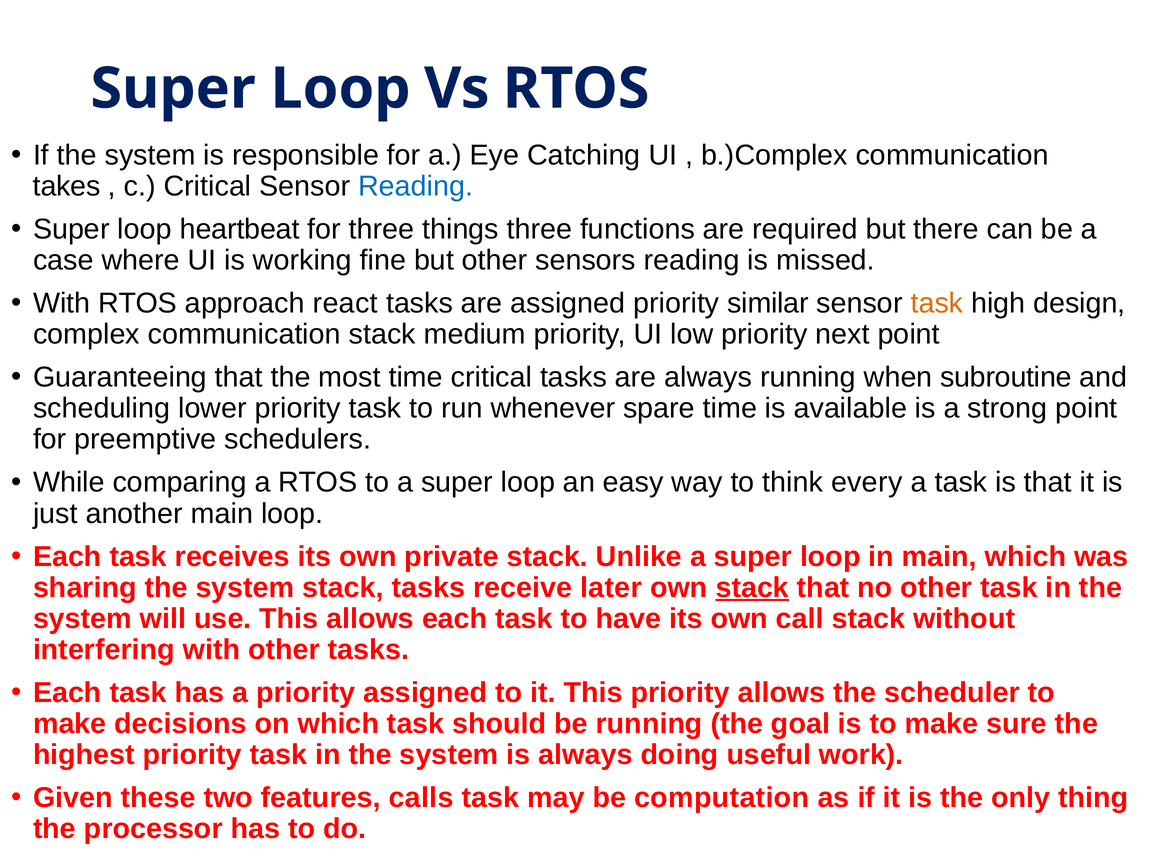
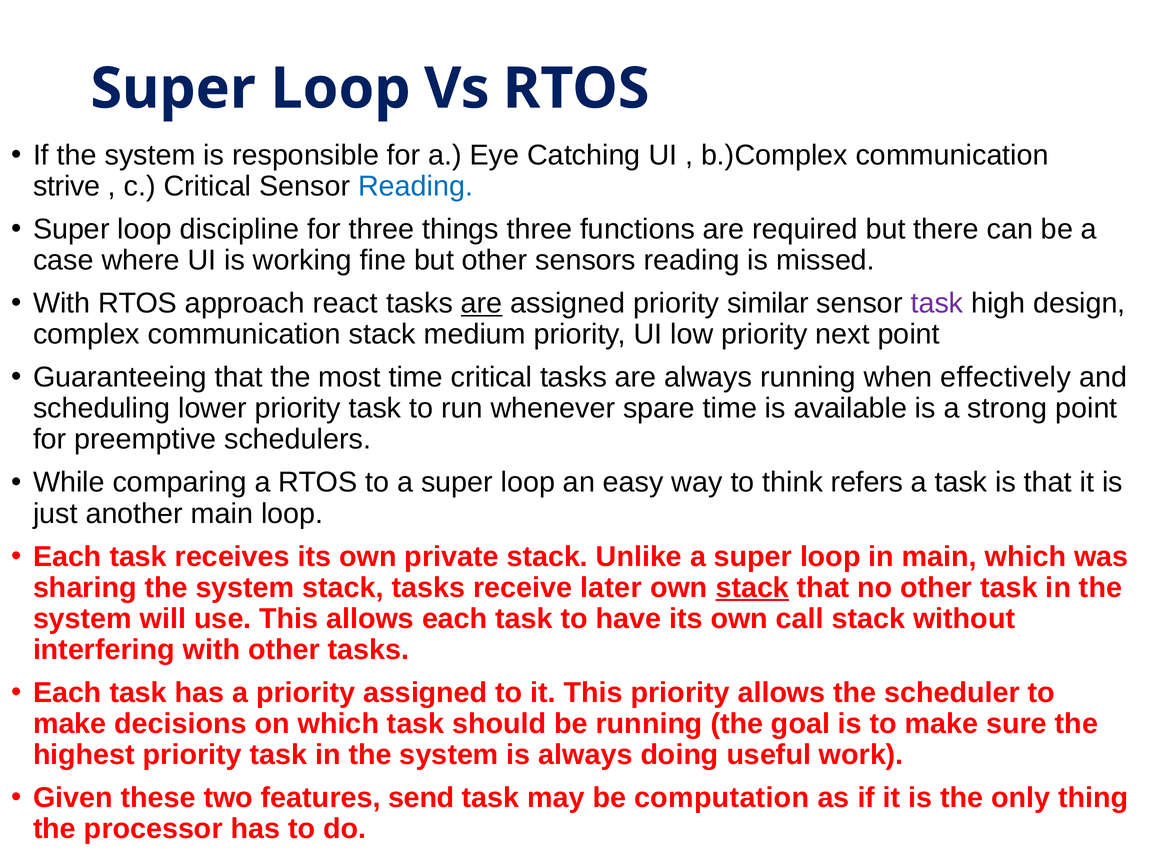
takes: takes -> strive
heartbeat: heartbeat -> discipline
are at (482, 303) underline: none -> present
task at (937, 303) colour: orange -> purple
subroutine: subroutine -> effectively
every: every -> refers
calls: calls -> send
